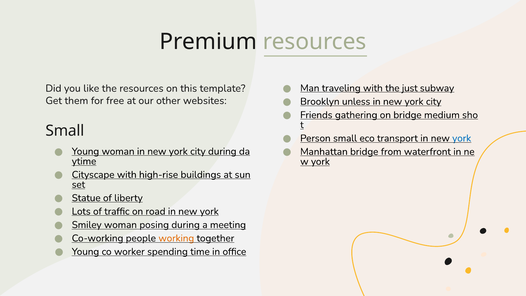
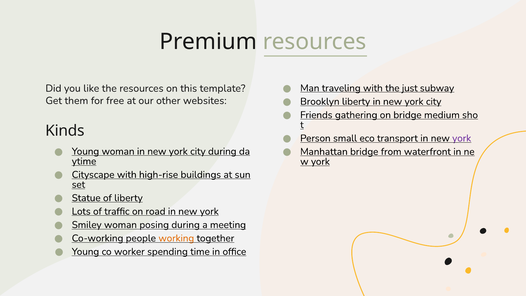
Brooklyn unless: unless -> liberty
Small at (65, 131): Small -> Kinds
york at (462, 138) colour: blue -> purple
